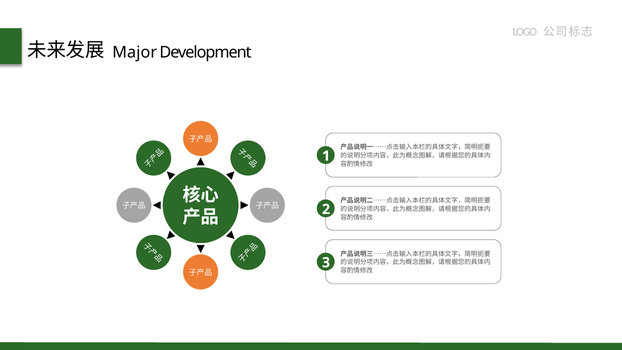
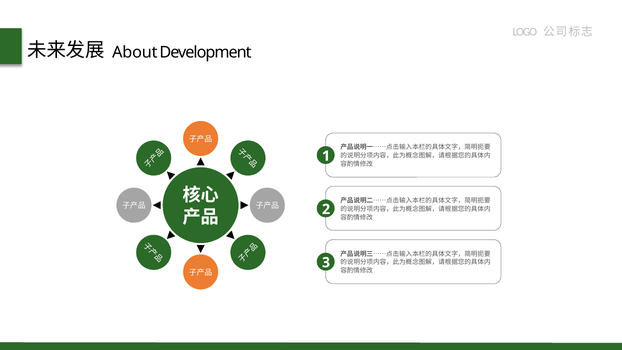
Major: Major -> About
